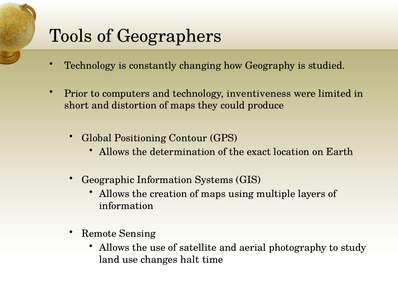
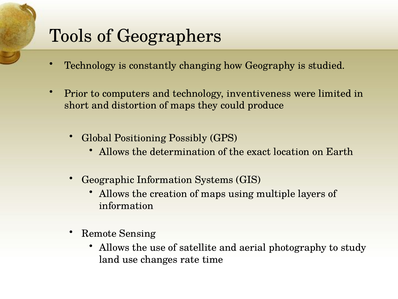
Contour: Contour -> Possibly
halt: halt -> rate
